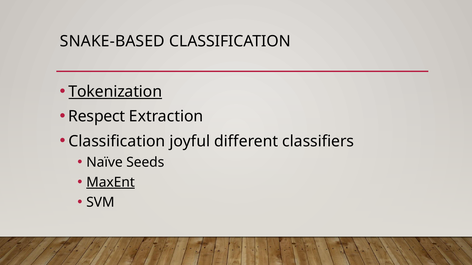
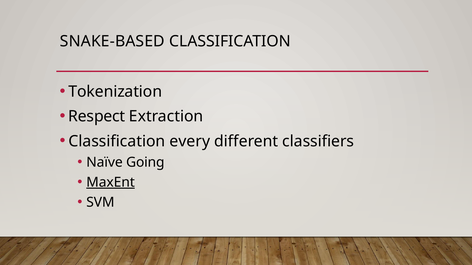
Tokenization underline: present -> none
joyful: joyful -> every
Seeds: Seeds -> Going
